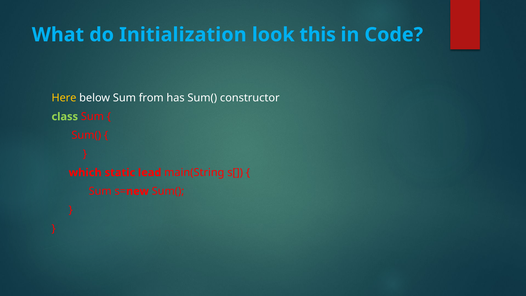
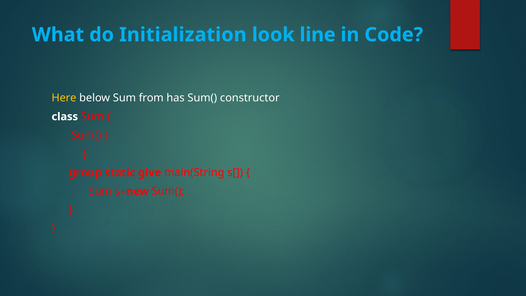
this: this -> line
class colour: light green -> white
which: which -> group
lead: lead -> give
